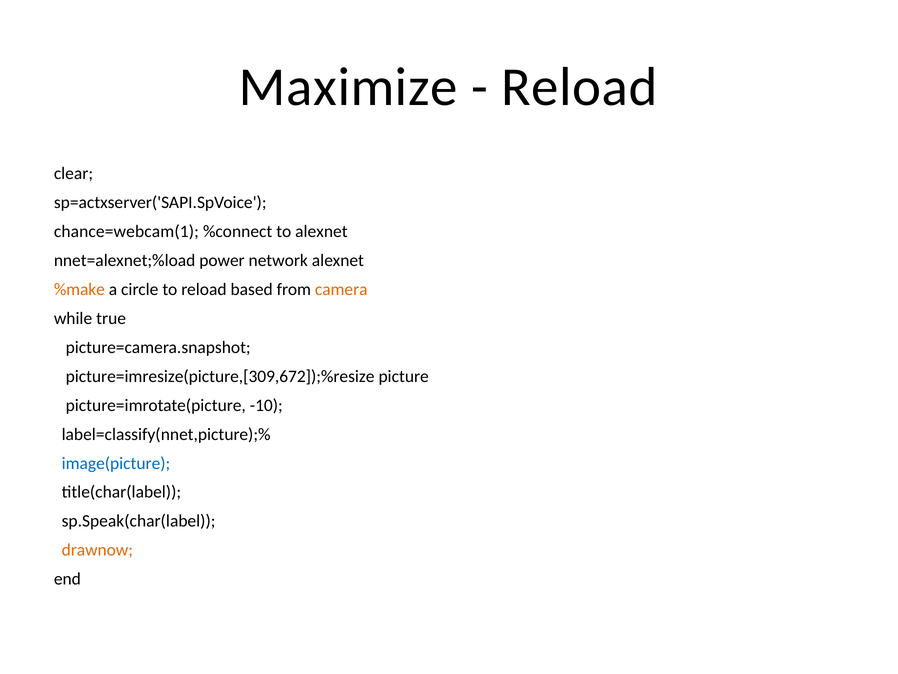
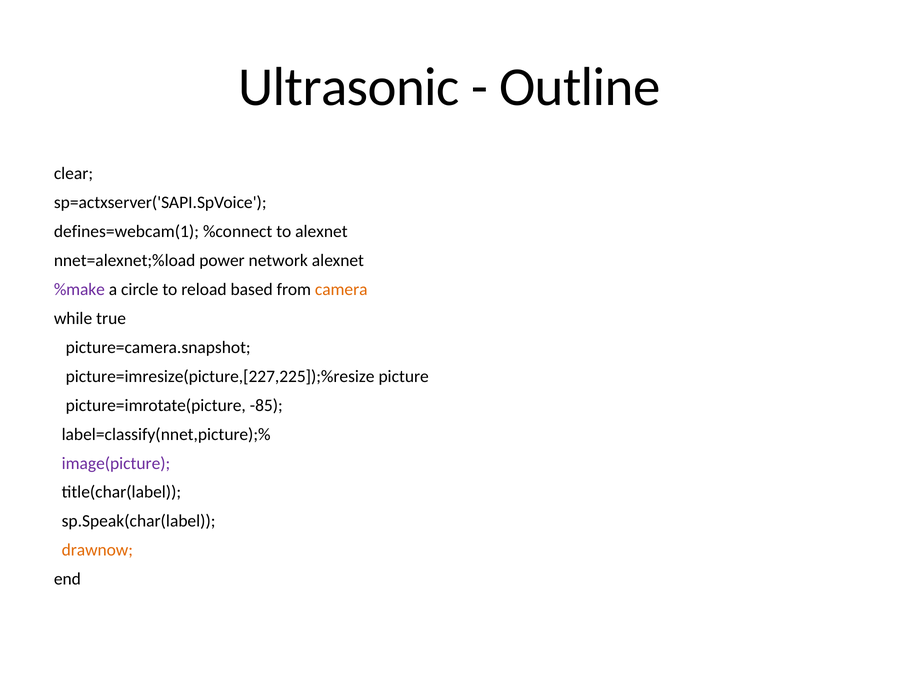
Maximize: Maximize -> Ultrasonic
Reload at (579, 87): Reload -> Outline
chance=webcam(1: chance=webcam(1 -> defines=webcam(1
%make colour: orange -> purple
picture=imresize(picture,[309,672]);%resize: picture=imresize(picture,[309,672]);%resize -> picture=imresize(picture,[227,225]);%resize
-10: -10 -> -85
image(picture colour: blue -> purple
